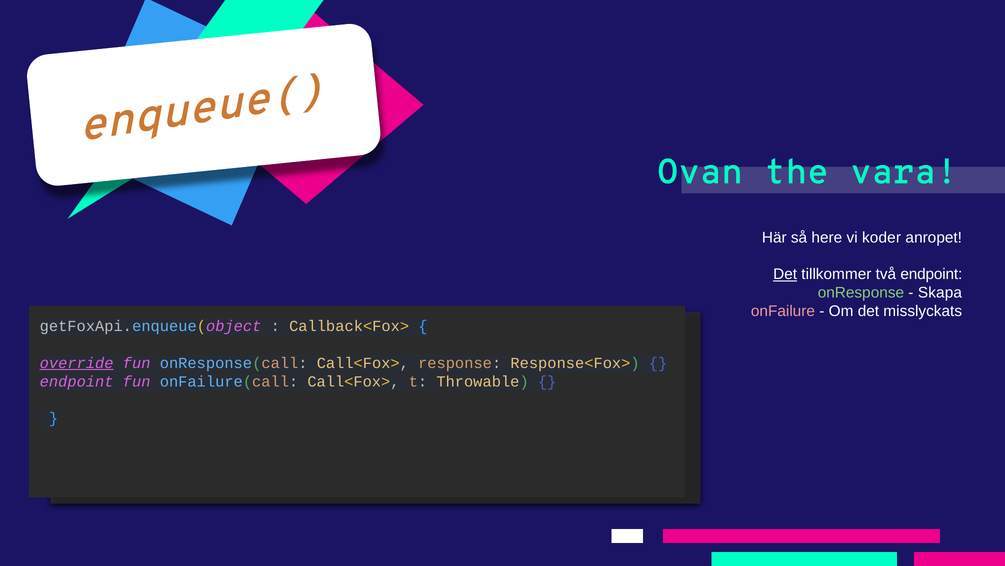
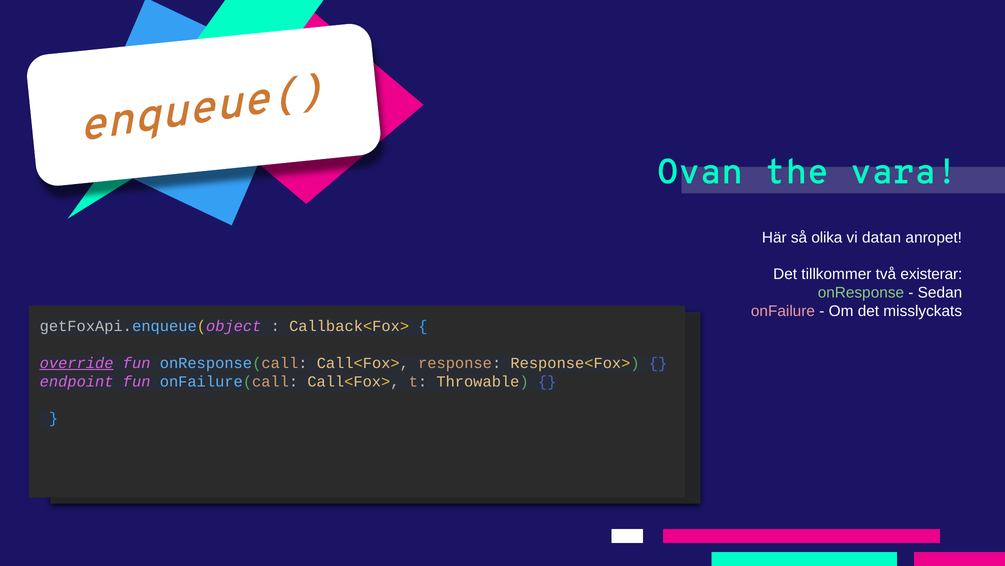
here: here -> olika
koder: koder -> datan
Det at (785, 274) underline: present -> none
två endpoint: endpoint -> existerar
Skapa: Skapa -> Sedan
